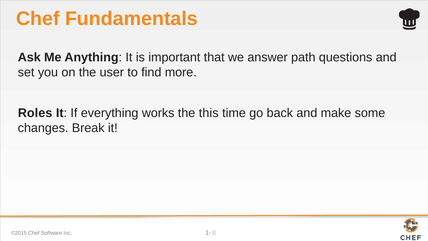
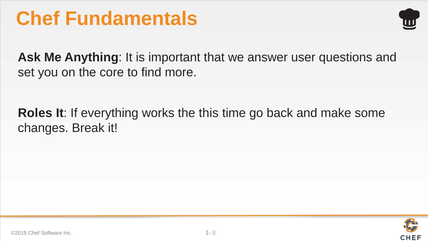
path: path -> user
user: user -> core
